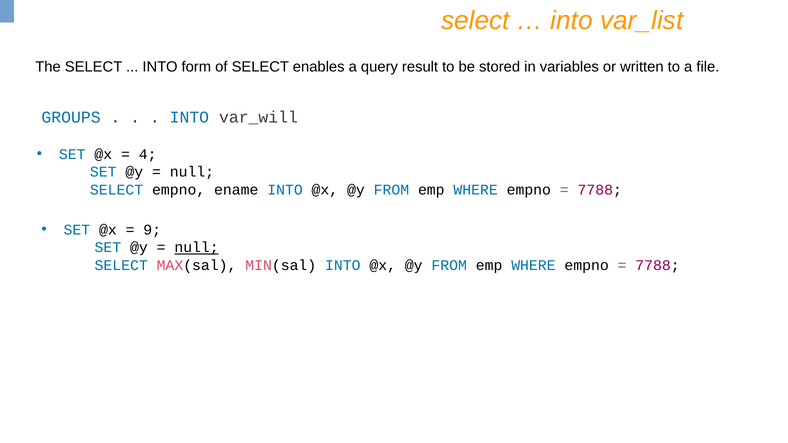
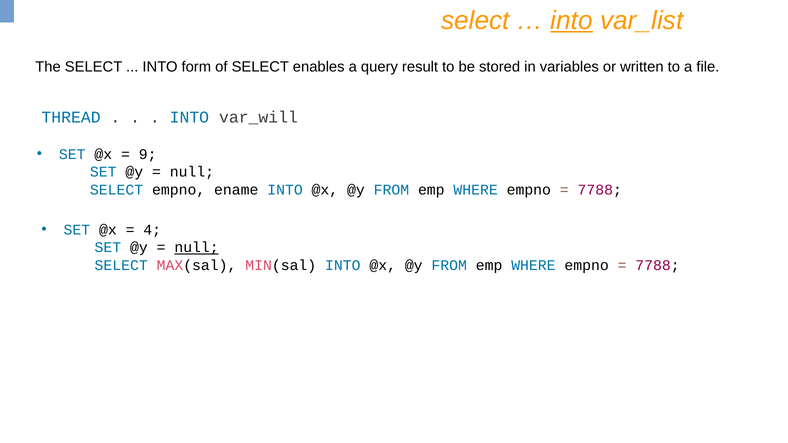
into at (572, 21) underline: none -> present
GROUPS: GROUPS -> THREAD
4: 4 -> 9
9: 9 -> 4
